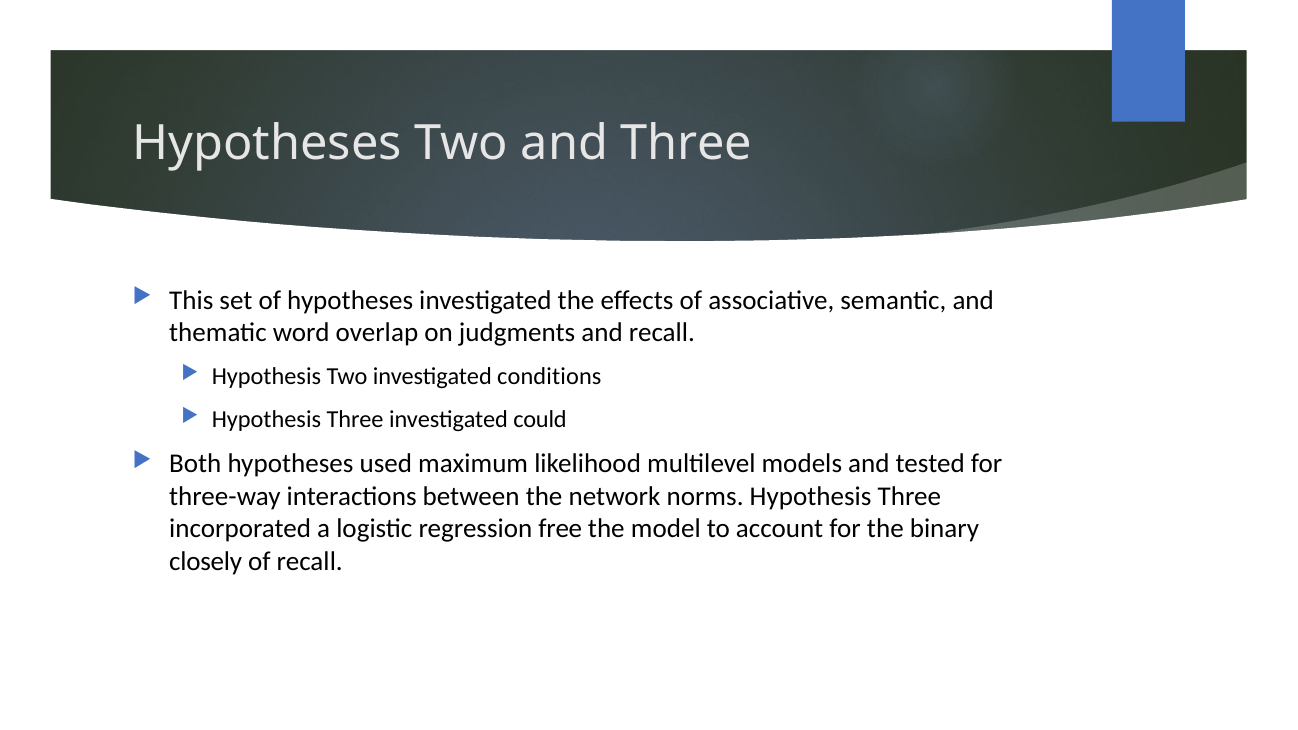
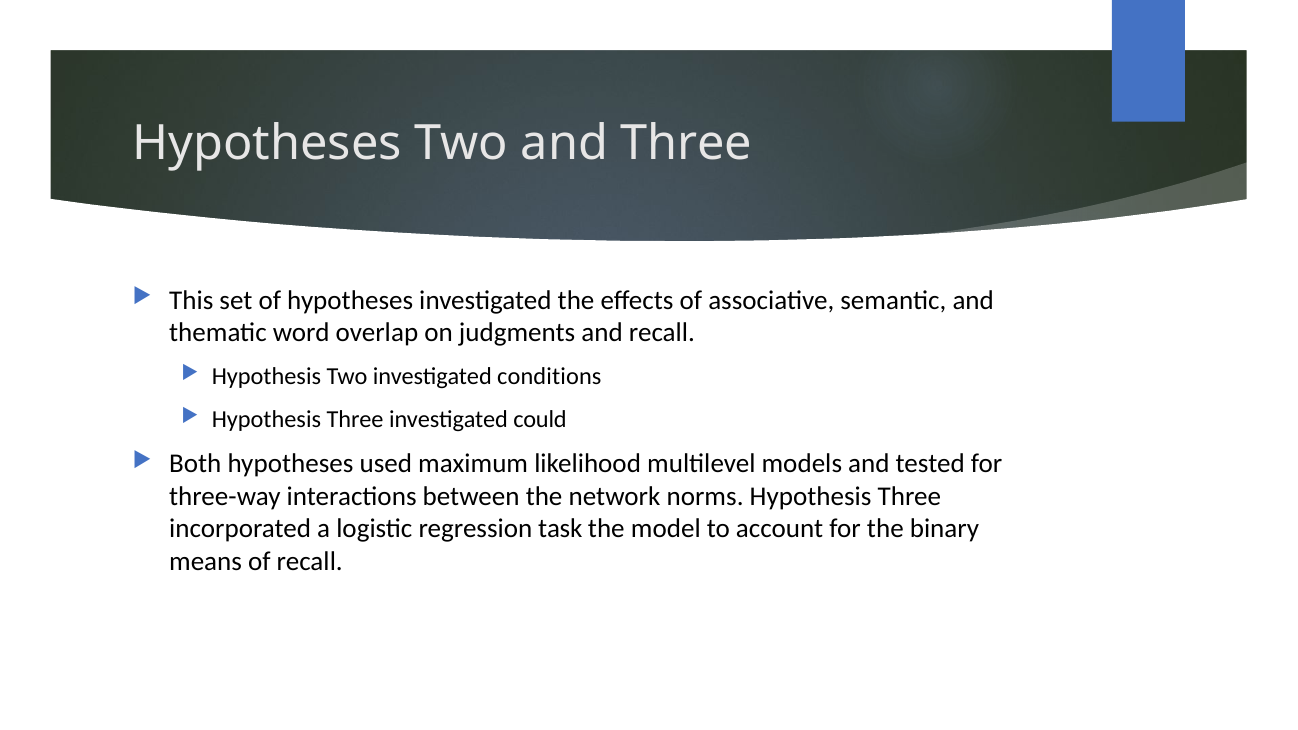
free: free -> task
closely: closely -> means
